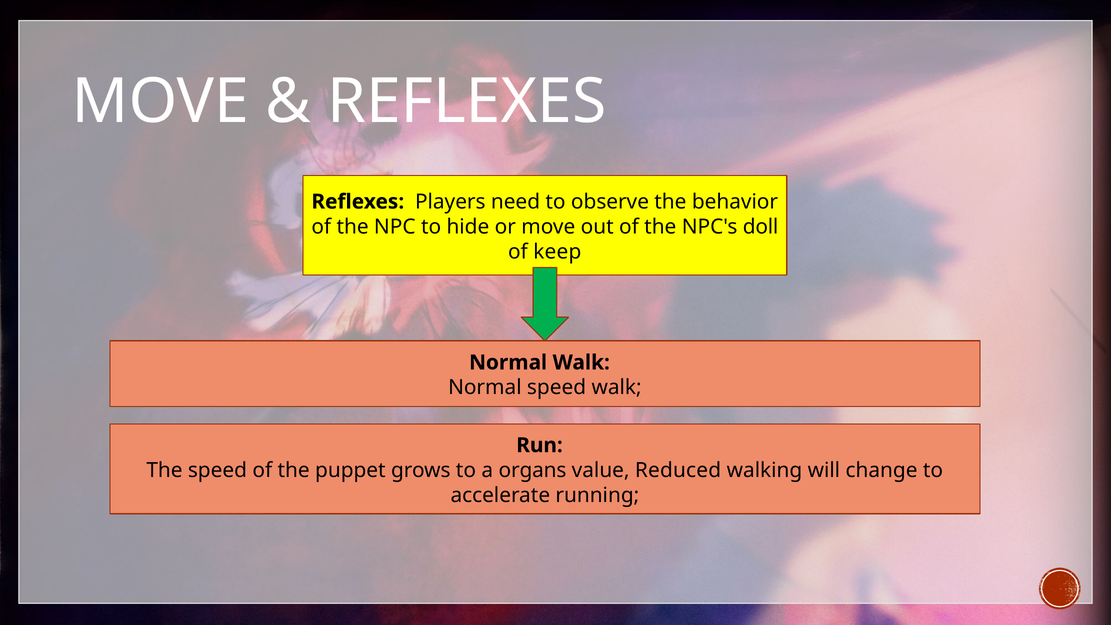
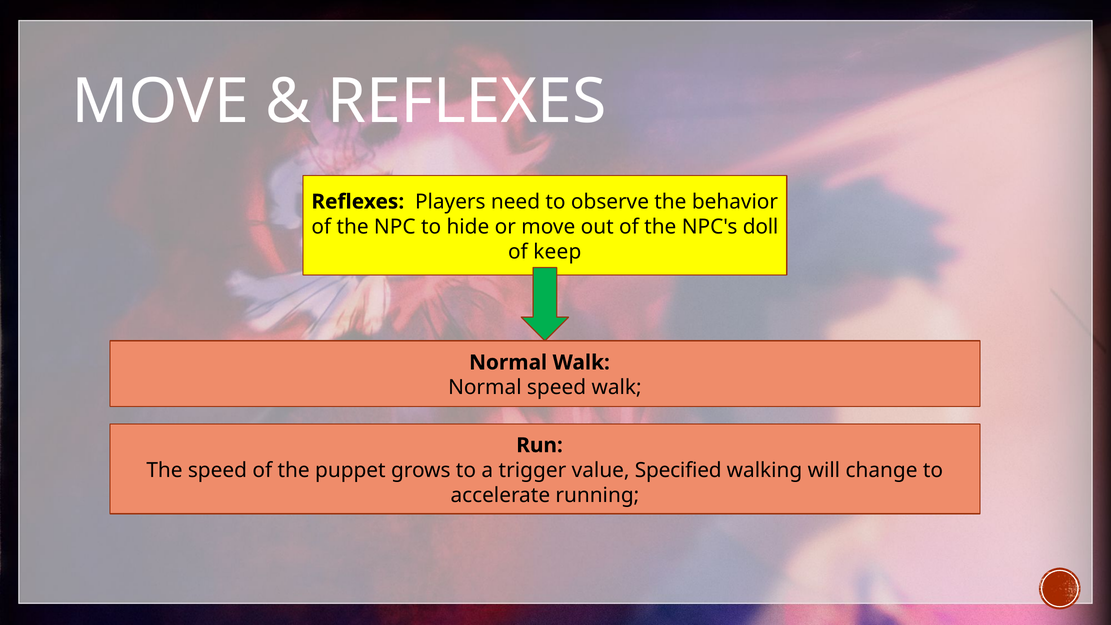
organs: organs -> trigger
Reduced: Reduced -> Specified
